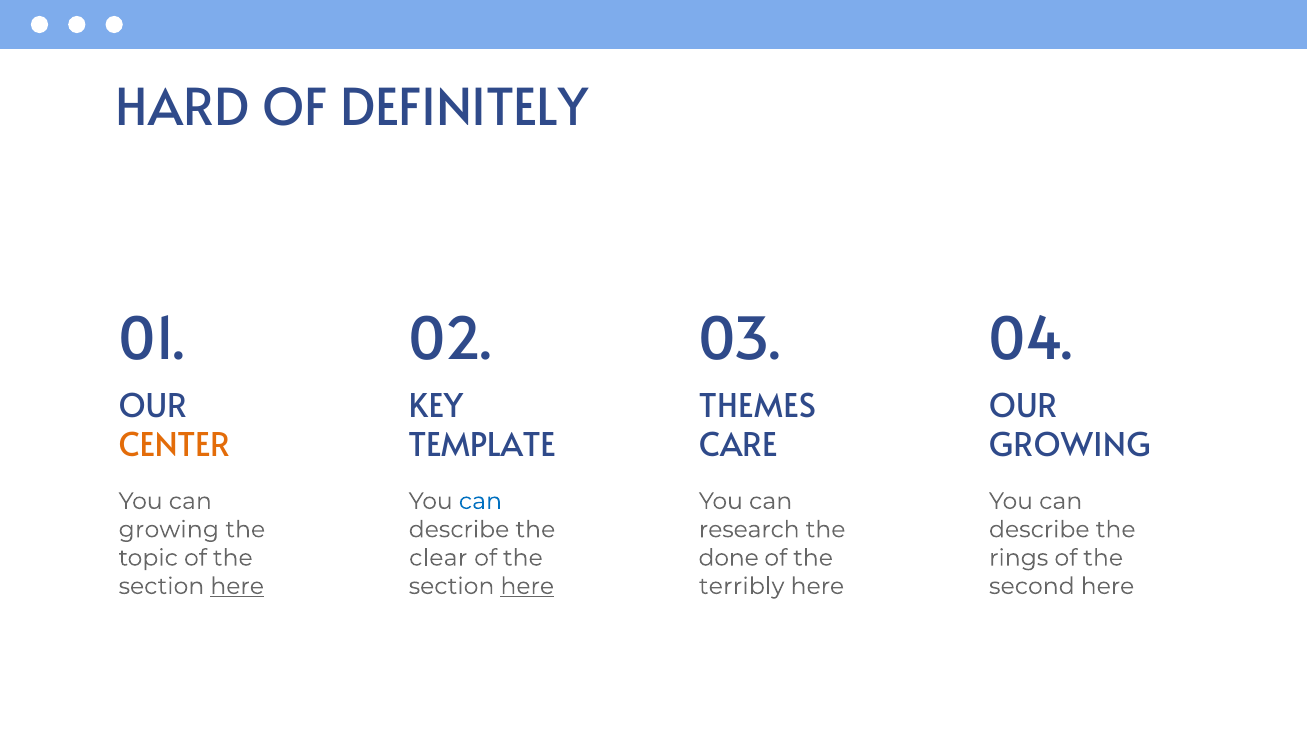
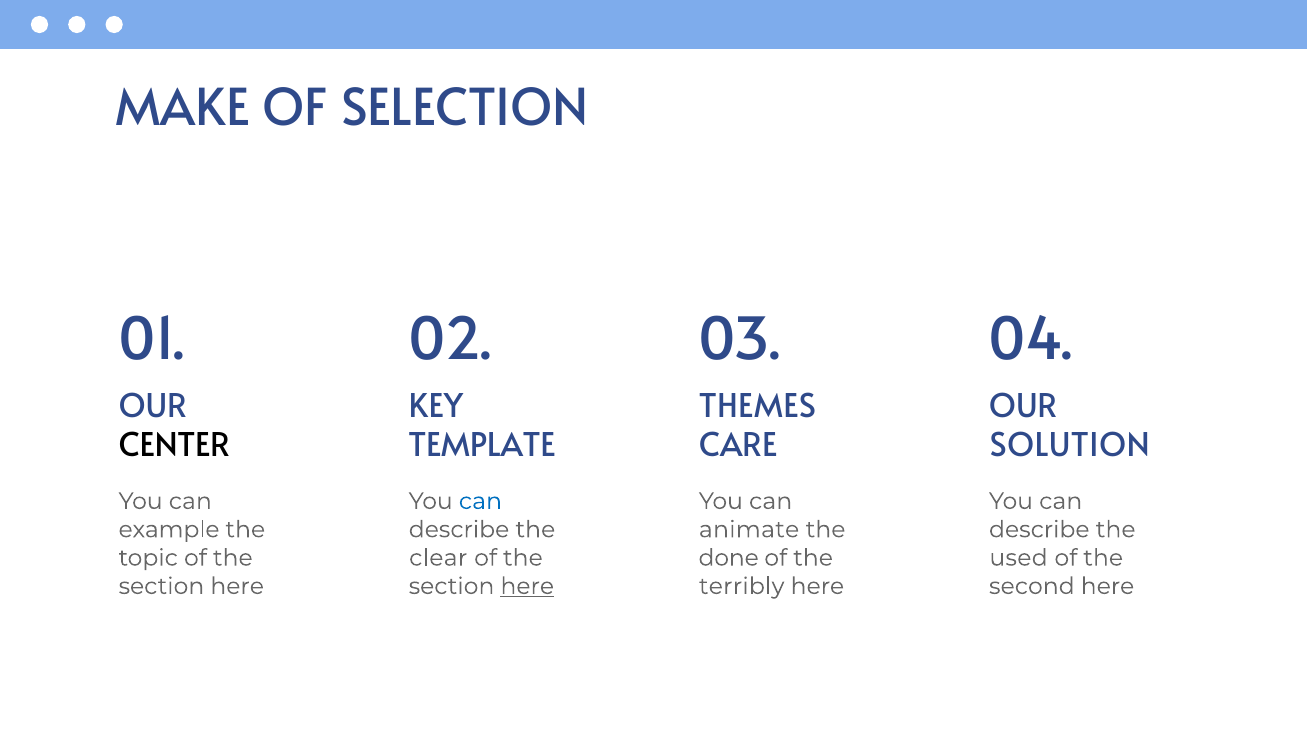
HARD: HARD -> MAKE
DEFINITELY: DEFINITELY -> SELECTION
CENTER colour: orange -> black
GROWING at (1070, 446): GROWING -> SOLUTION
growing at (169, 530): growing -> example
research: research -> animate
rings: rings -> used
here at (237, 586) underline: present -> none
